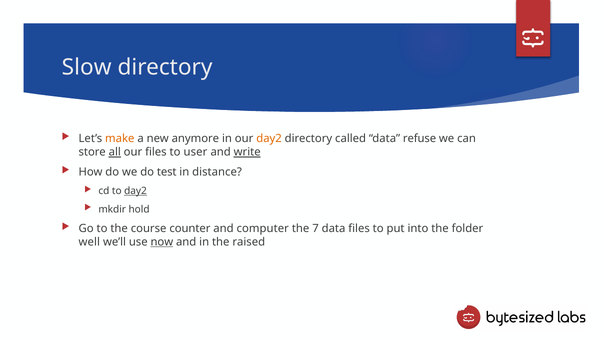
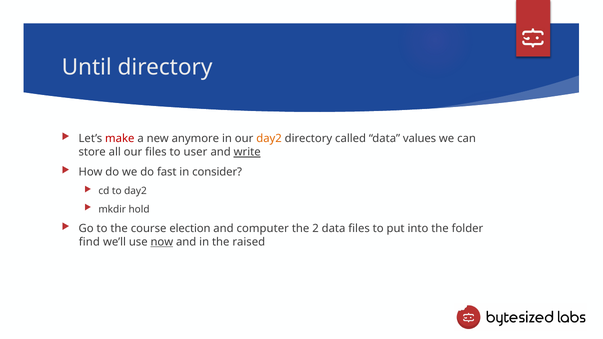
Slow: Slow -> Until
make colour: orange -> red
refuse: refuse -> values
all underline: present -> none
test: test -> fast
distance: distance -> consider
day2 at (136, 191) underline: present -> none
counter: counter -> election
7: 7 -> 2
well: well -> find
